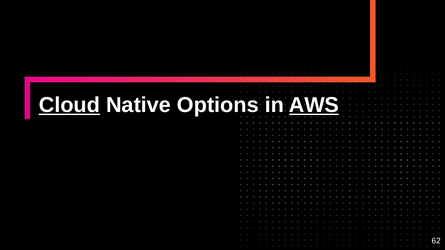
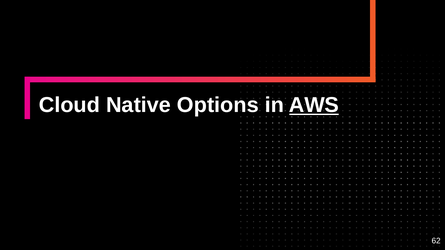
Cloud underline: present -> none
